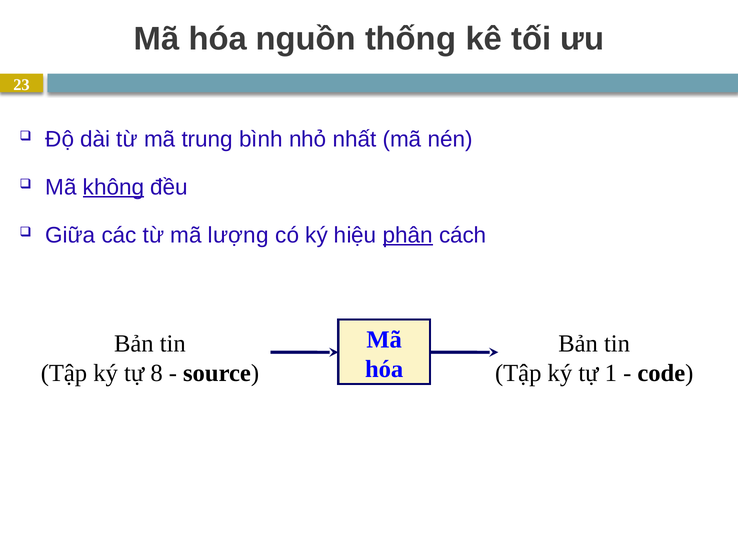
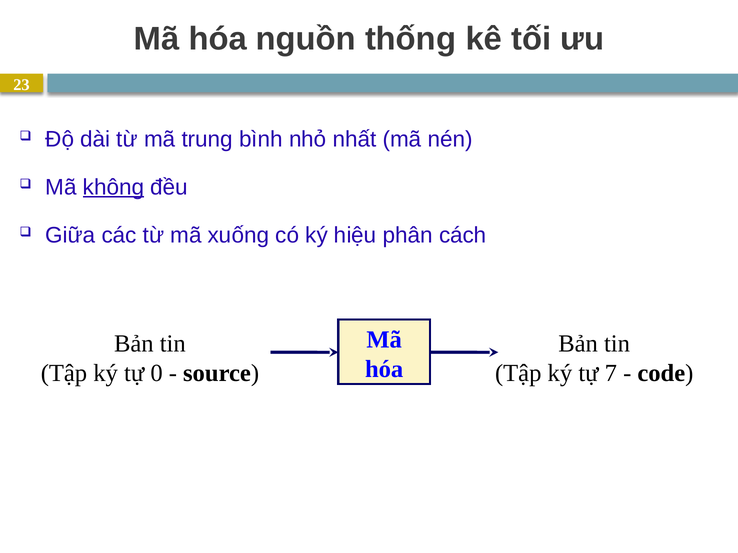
lượng: lượng -> xuống
phân underline: present -> none
8: 8 -> 0
1: 1 -> 7
